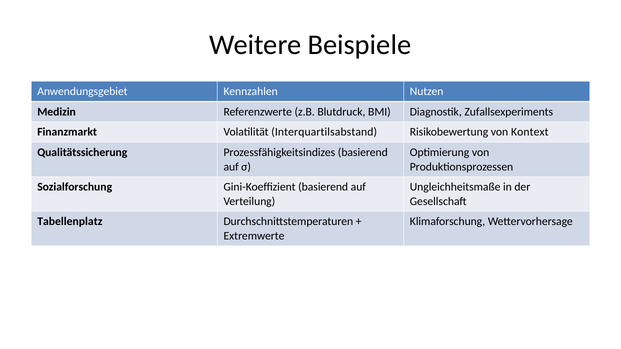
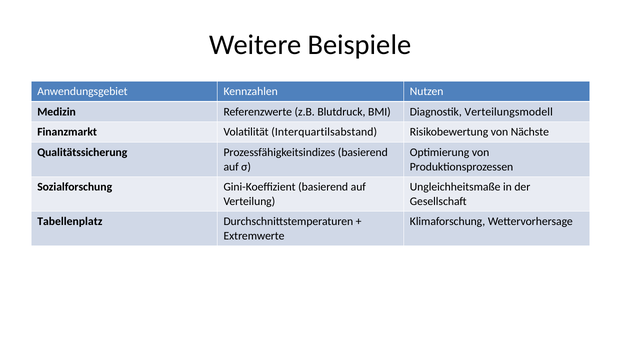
Zufallsexperiments: Zufallsexperiments -> Verteilungsmodell
Kontext: Kontext -> Nächste
